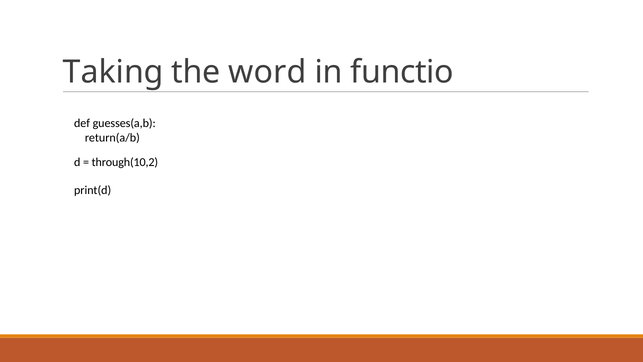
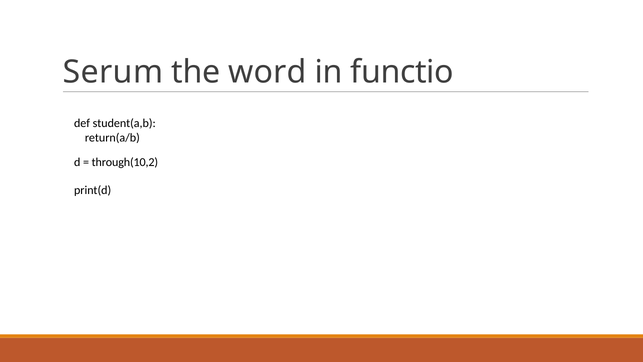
Taking: Taking -> Serum
guesses(a,b: guesses(a,b -> student(a,b
